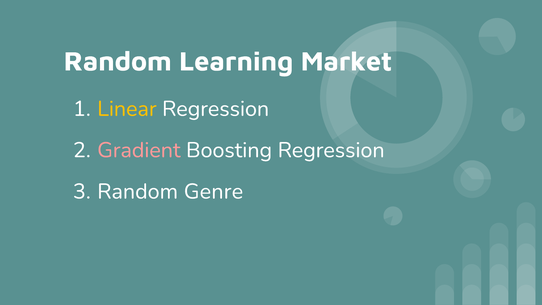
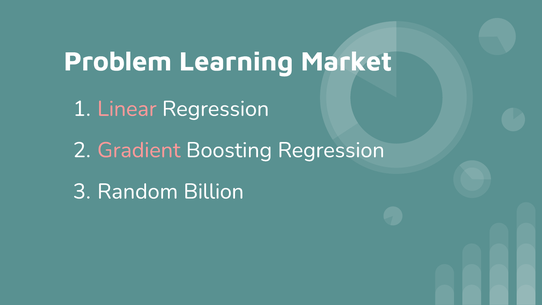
Random at (118, 61): Random -> Problem
Linear colour: yellow -> pink
Genre: Genre -> Billion
